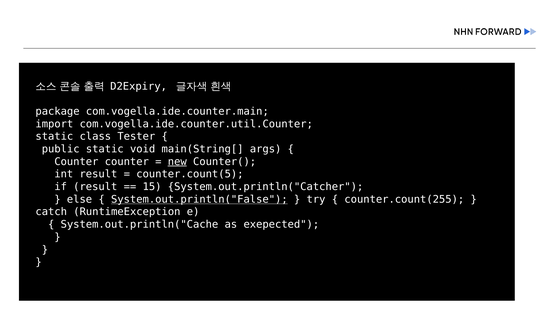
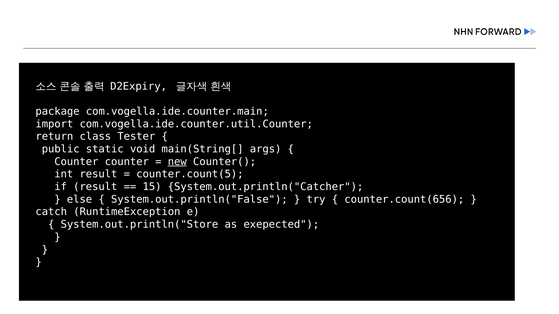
static at (54, 137): static -> return
System.out.println("False underline: present -> none
counter.count(255: counter.count(255 -> counter.count(656
System.out.println("Cache: System.out.println("Cache -> System.out.println("Store
